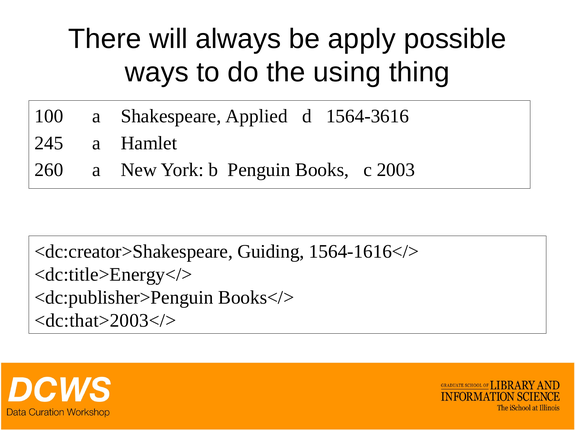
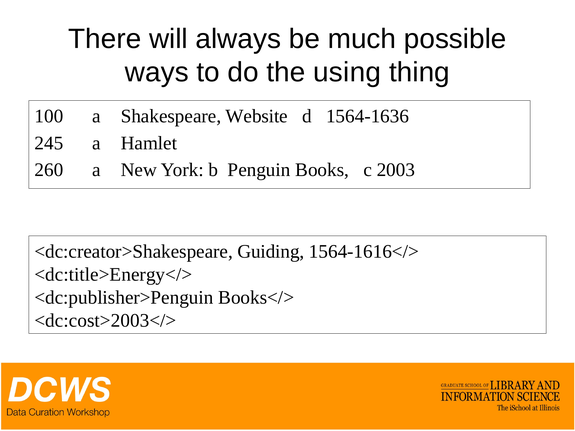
apply: apply -> much
Applied: Applied -> Website
1564-3616: 1564-3616 -> 1564-1636
<dc:that>2003</>: <dc:that>2003</> -> <dc:cost>2003</>
